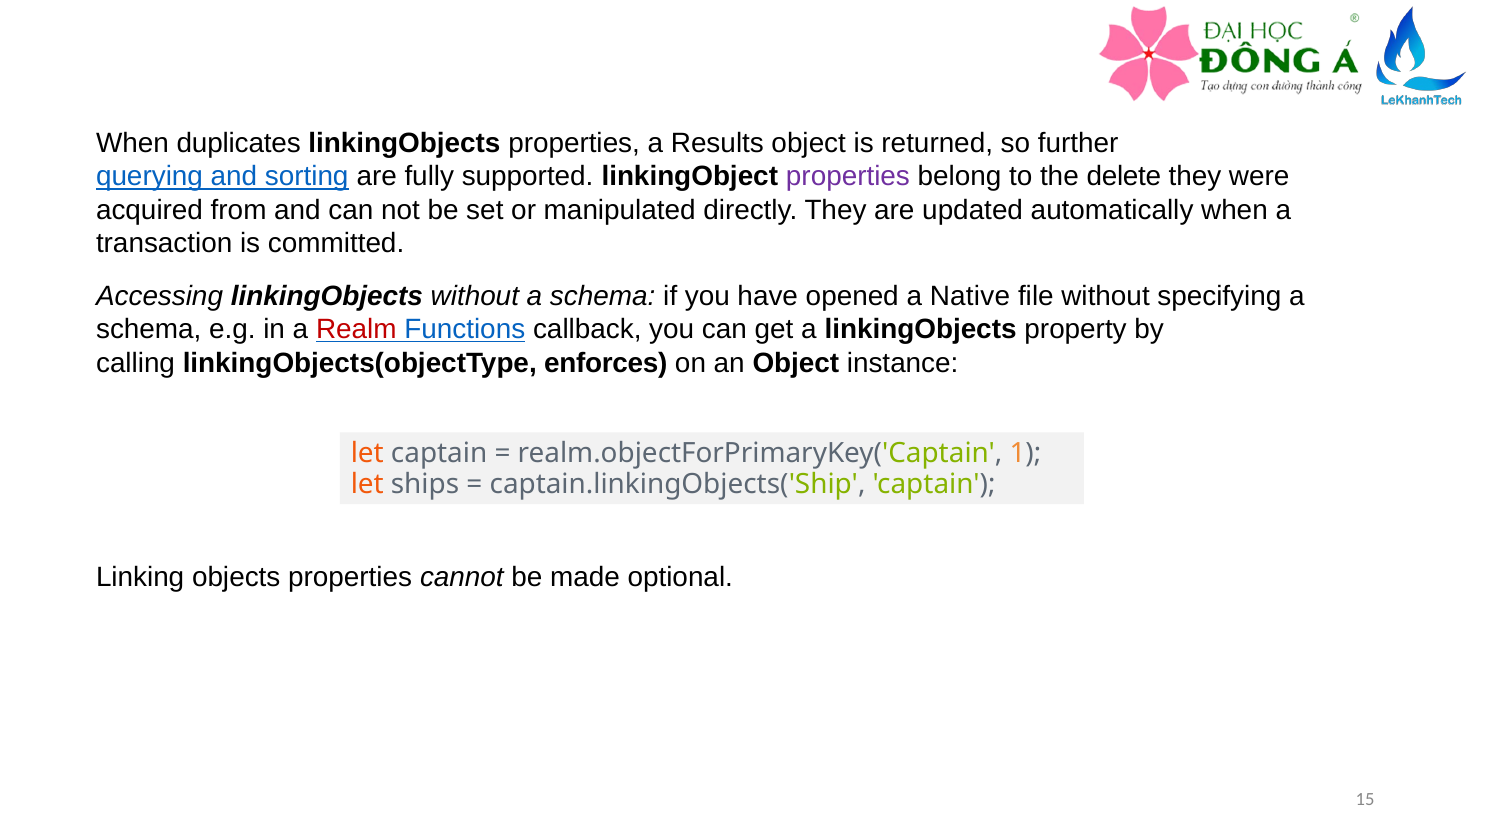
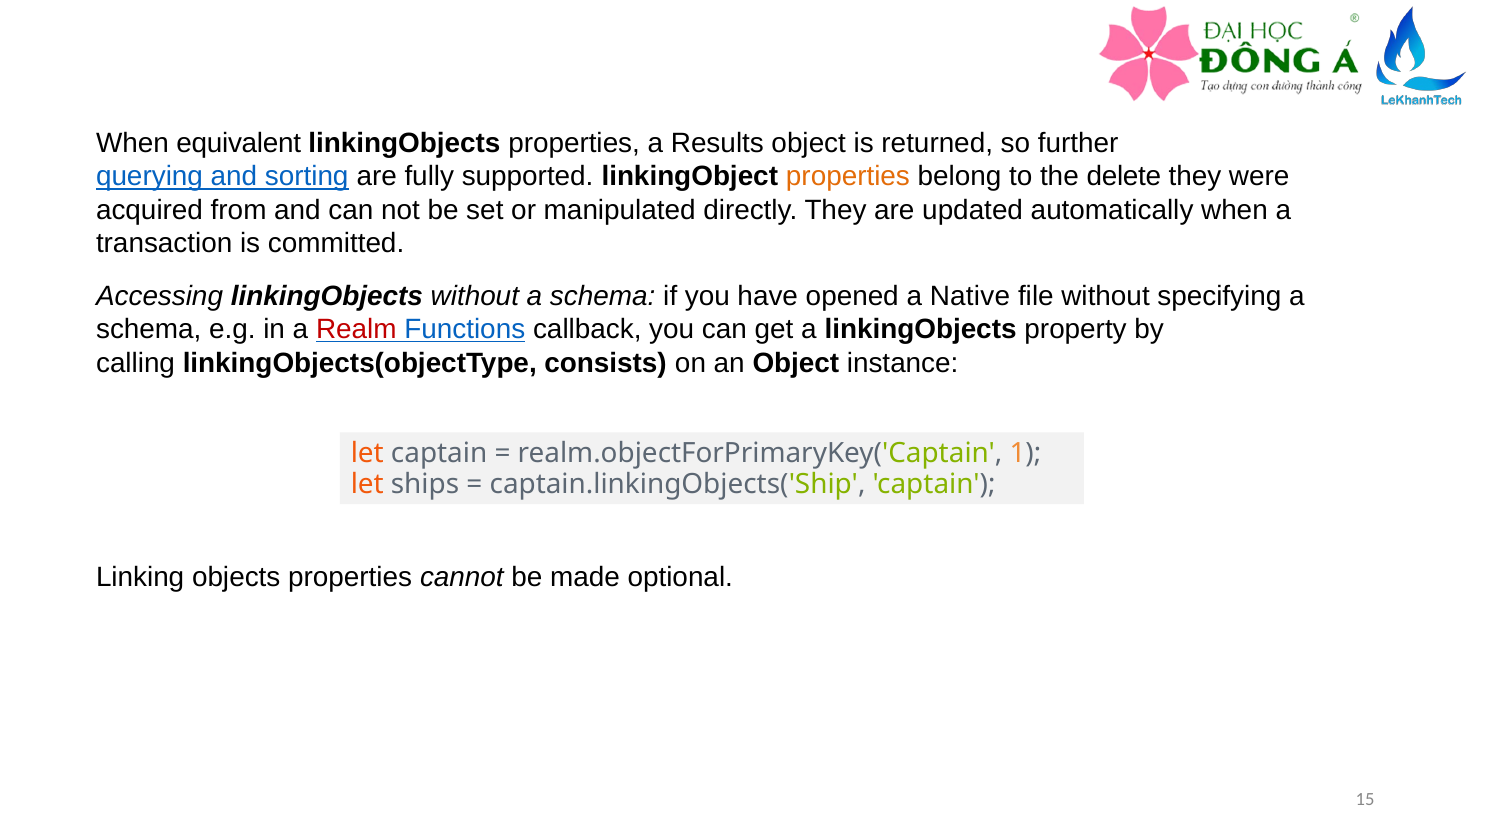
duplicates: duplicates -> equivalent
properties at (848, 177) colour: purple -> orange
enforces: enforces -> consists
